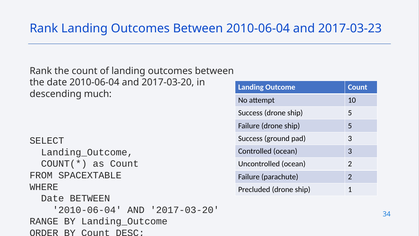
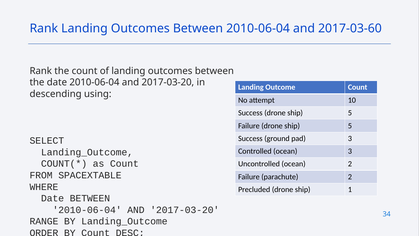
2017-03-23: 2017-03-23 -> 2017-03-60
much: much -> using
